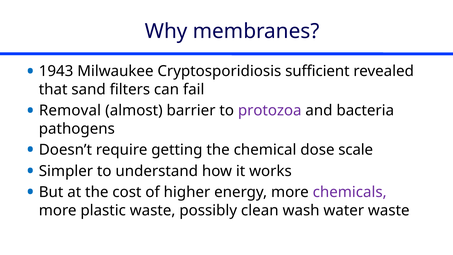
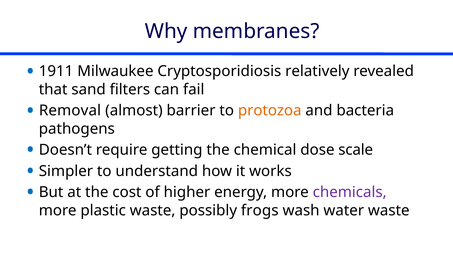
1943: 1943 -> 1911
sufficient: sufficient -> relatively
protozoa colour: purple -> orange
clean: clean -> frogs
